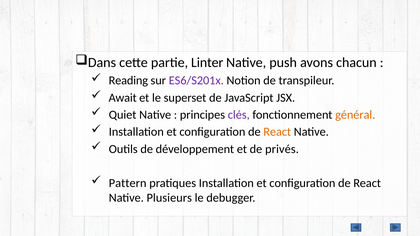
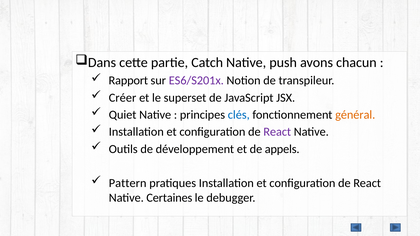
Linter: Linter -> Catch
Reading: Reading -> Rapport
Await: Await -> Créer
clés colour: purple -> blue
React at (277, 132) colour: orange -> purple
privés: privés -> appels
Plusieurs: Plusieurs -> Certaines
